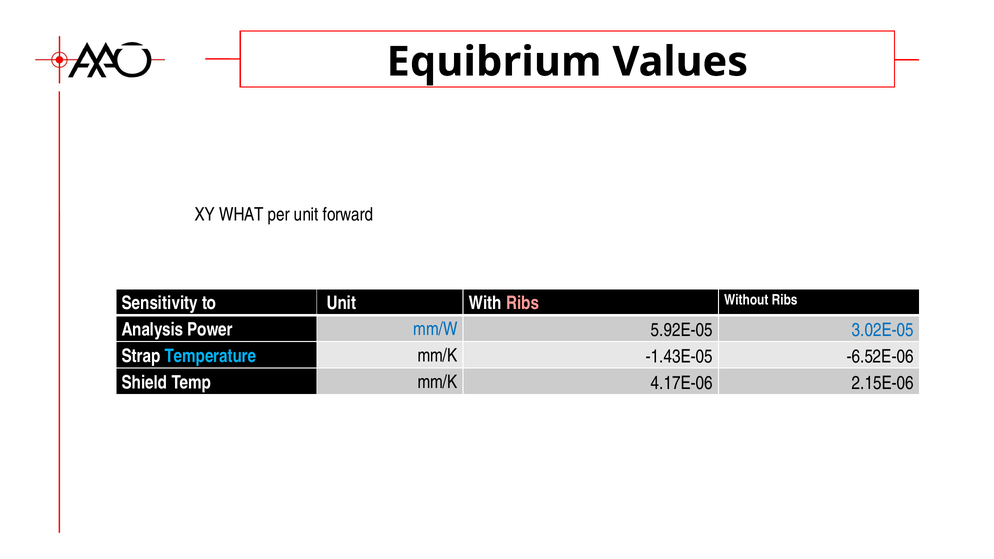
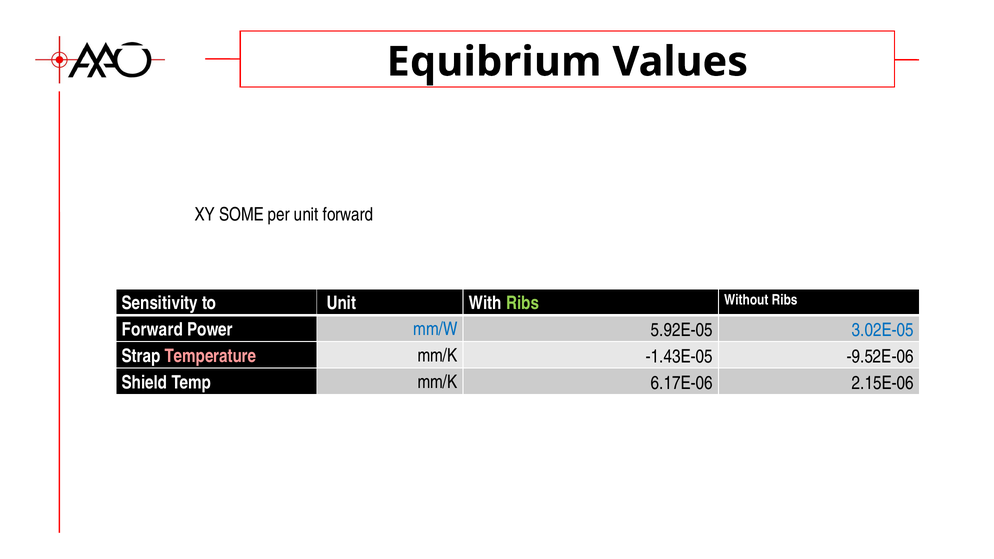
WHAT: WHAT -> SOME
Ribs at (523, 303) colour: pink -> light green
Analysis at (152, 330): Analysis -> Forward
Temperature colour: light blue -> pink
-6.52E-06: -6.52E-06 -> -9.52E-06
4.17E-06: 4.17E-06 -> 6.17E-06
